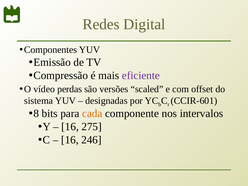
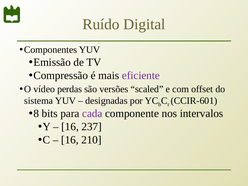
Redes: Redes -> Ruído
cada colour: orange -> purple
275: 275 -> 237
246: 246 -> 210
